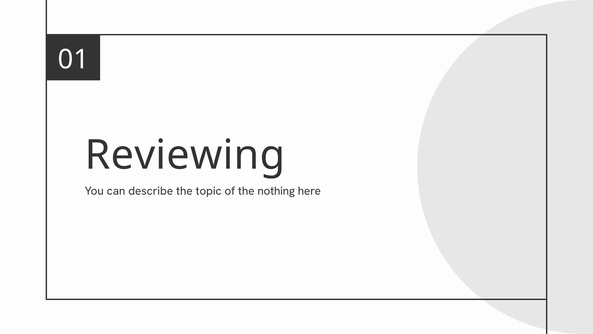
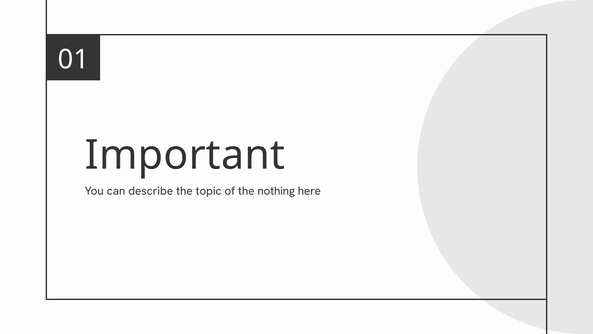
Reviewing: Reviewing -> Important
